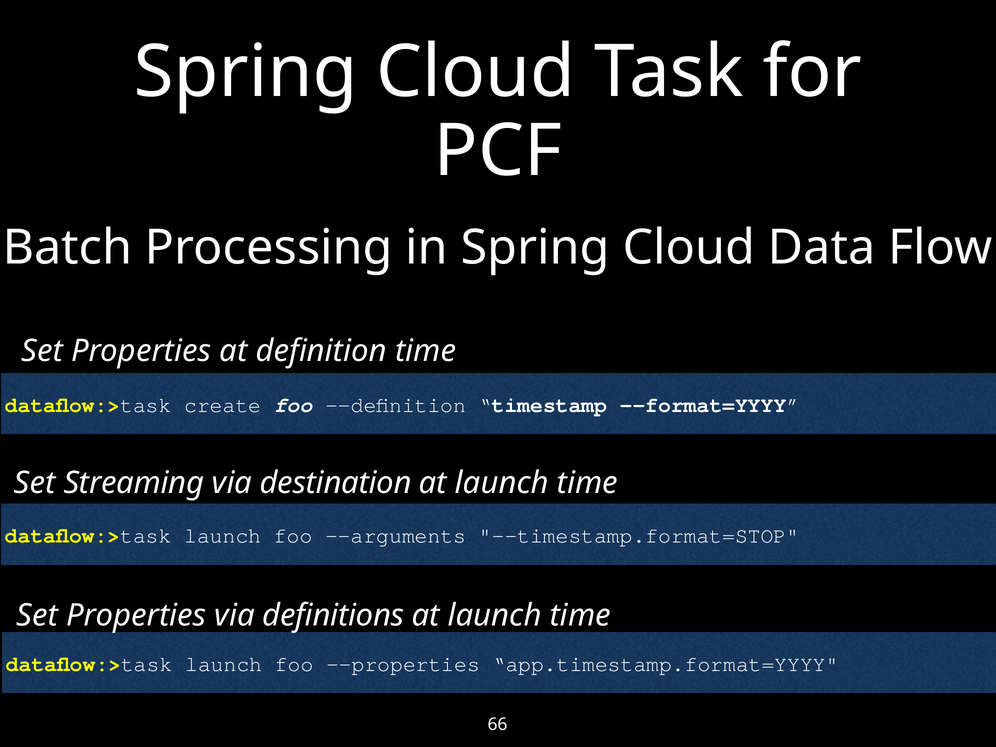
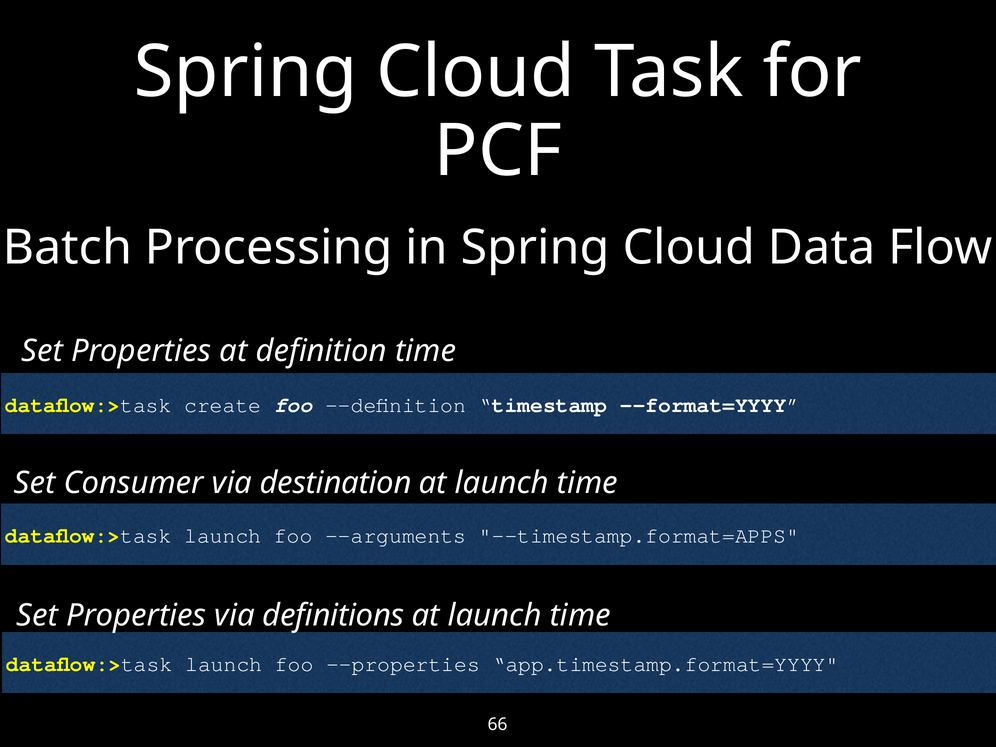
Streaming: Streaming -> Consumer
--timestamp.format=STOP: --timestamp.format=STOP -> --timestamp.format=APPS
